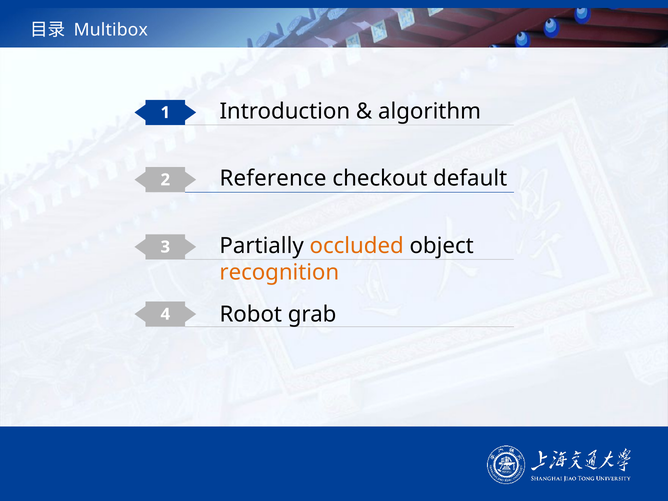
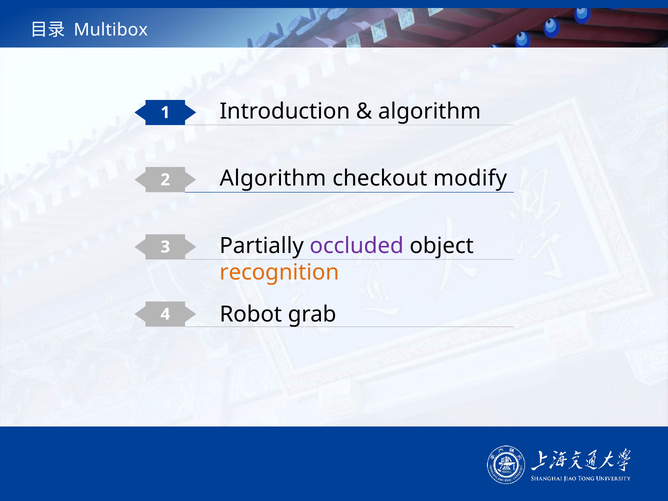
Reference at (273, 179): Reference -> Algorithm
default: default -> modify
occluded colour: orange -> purple
